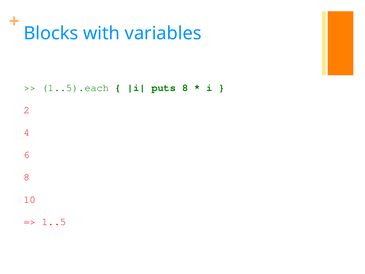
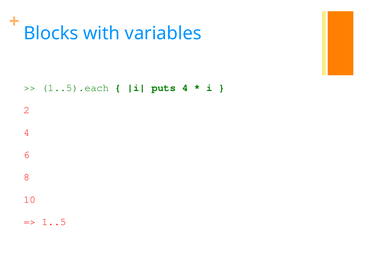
puts 8: 8 -> 4
